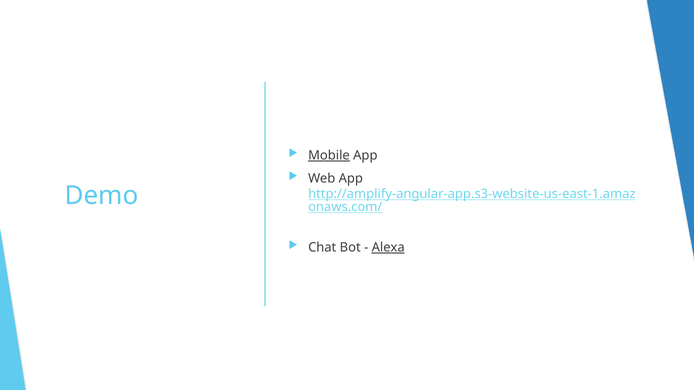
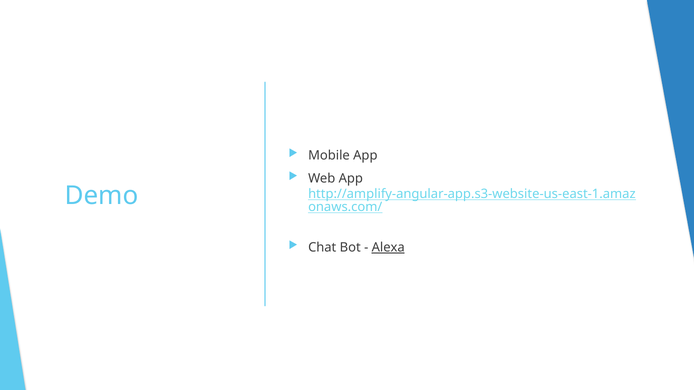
Mobile underline: present -> none
